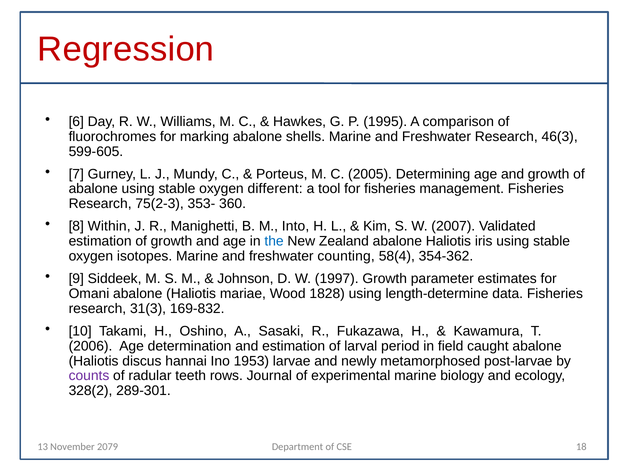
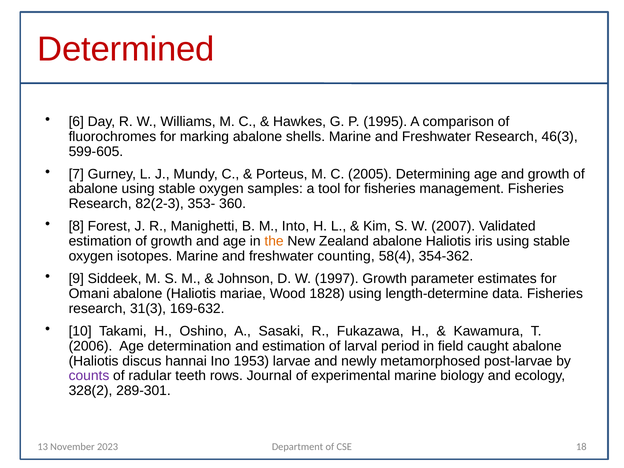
Regression: Regression -> Determined
different: different -> samples
75(2-3: 75(2-3 -> 82(2-3
Within: Within -> Forest
the colour: blue -> orange
169-832: 169-832 -> 169-632
2079: 2079 -> 2023
